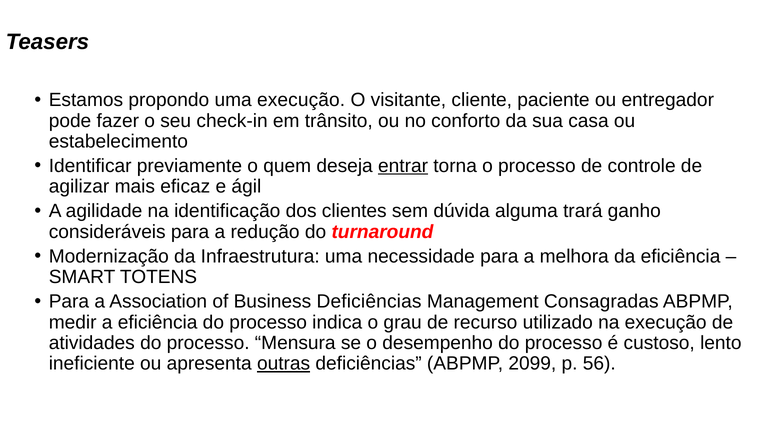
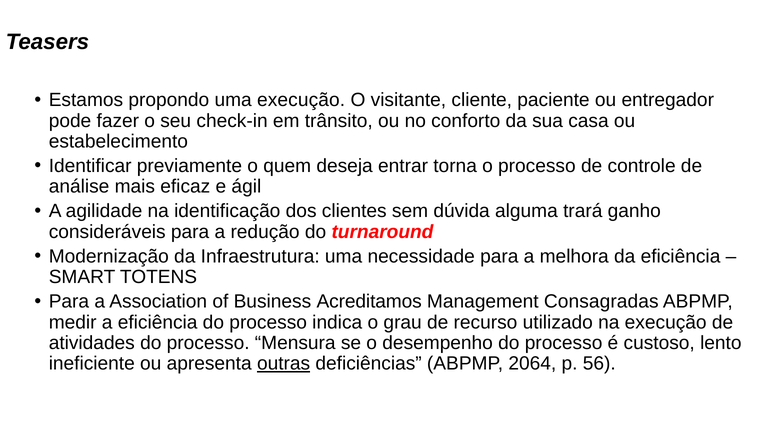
entrar underline: present -> none
agilizar: agilizar -> análise
Business Deficiências: Deficiências -> Acreditamos
2099: 2099 -> 2064
